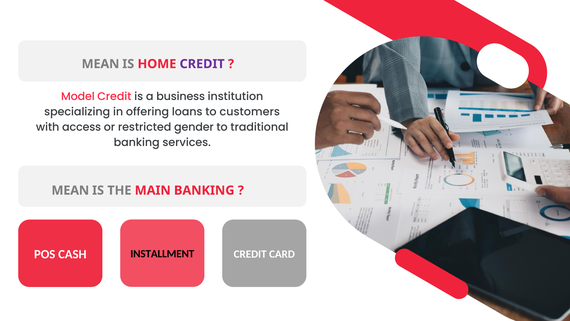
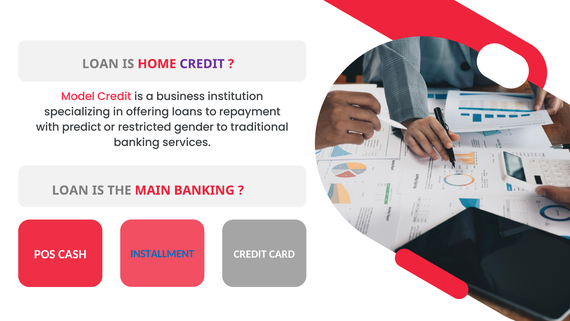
MEAN at (101, 64): MEAN -> LOAN
customers: customers -> repayment
access: access -> predict
MEAN at (70, 190): MEAN -> LOAN
INSTALLMENT colour: black -> blue
